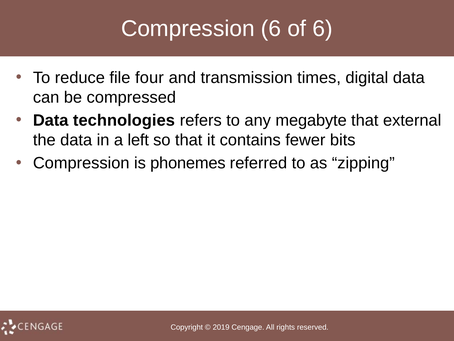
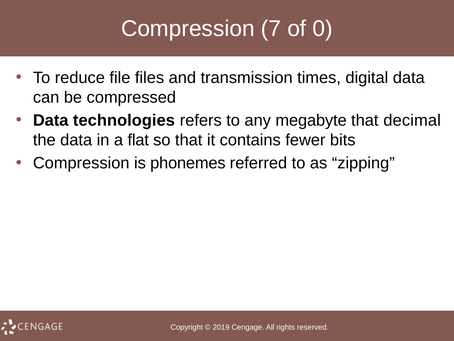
Compression 6: 6 -> 7
of 6: 6 -> 0
four: four -> files
external: external -> decimal
left: left -> flat
